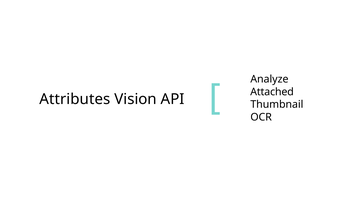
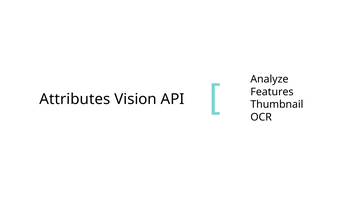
Attached: Attached -> Features
